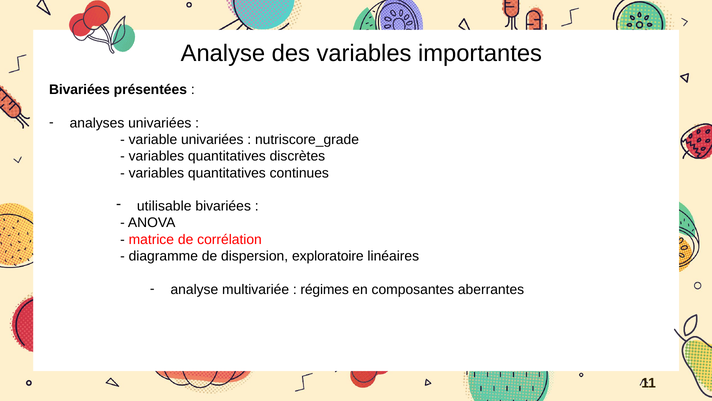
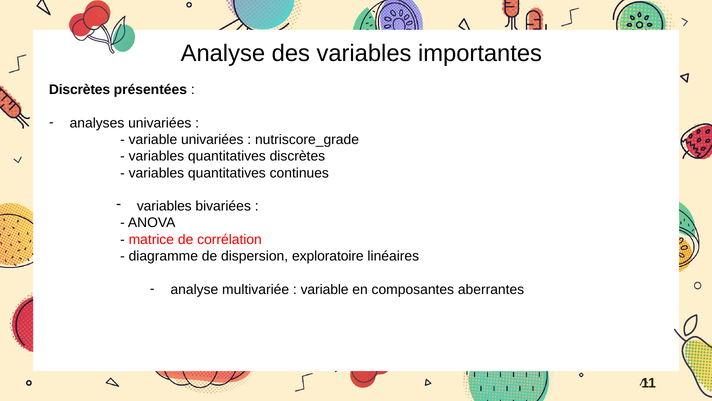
Bivariées at (79, 90): Bivariées -> Discrètes
utilisable at (164, 206): utilisable -> variables
régimes at (325, 289): régimes -> variable
